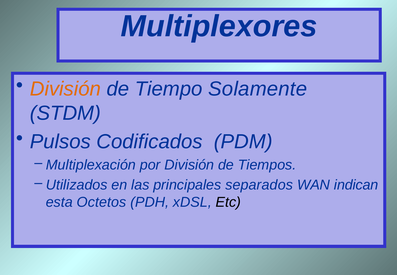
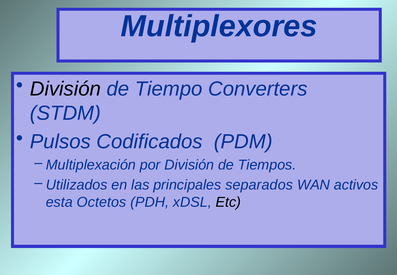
División at (65, 89) colour: orange -> black
Solamente: Solamente -> Converters
indican: indican -> activos
